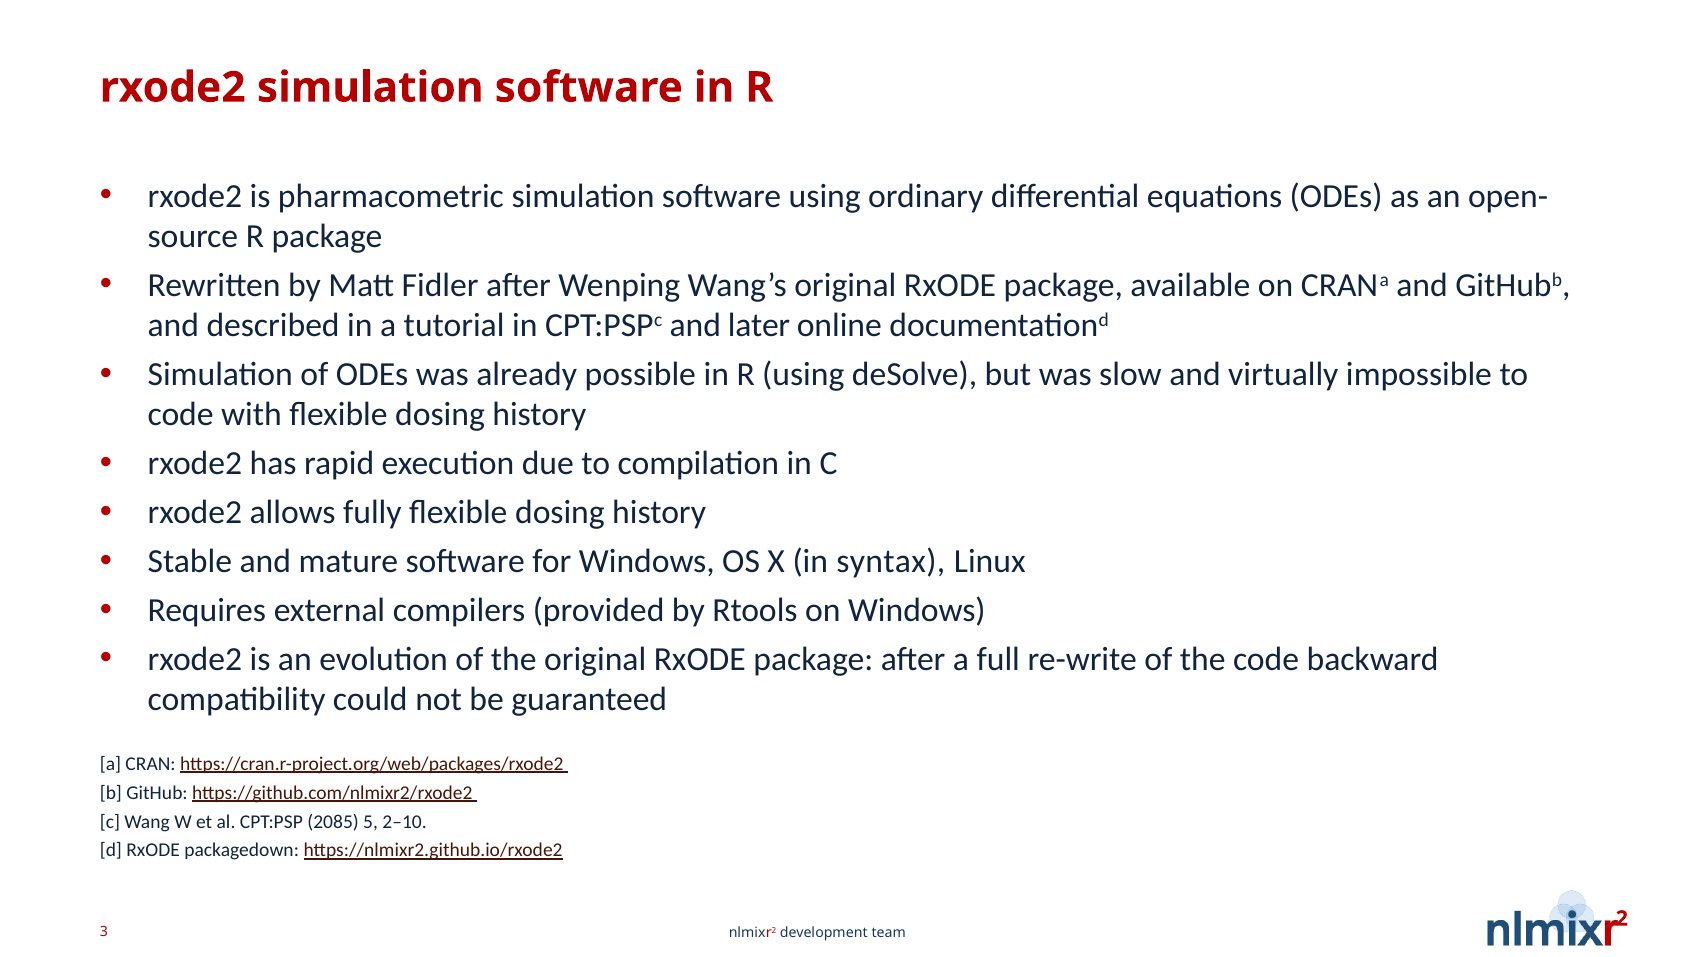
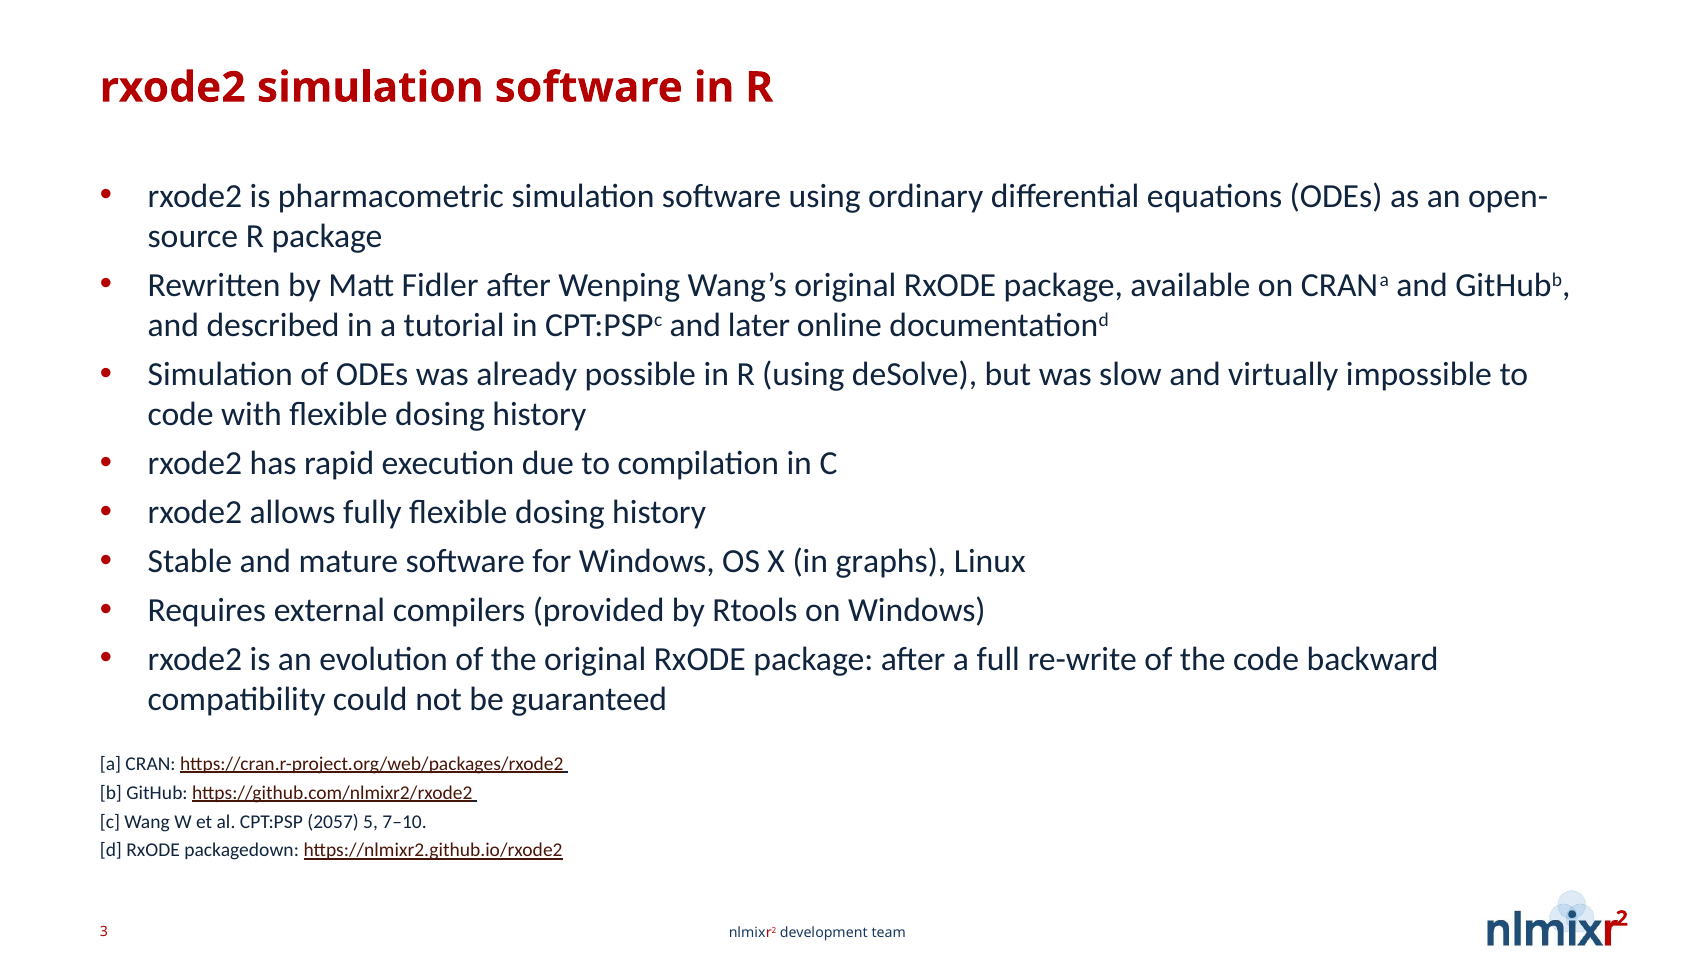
syntax: syntax -> graphs
2085: 2085 -> 2057
2–10: 2–10 -> 7–10
